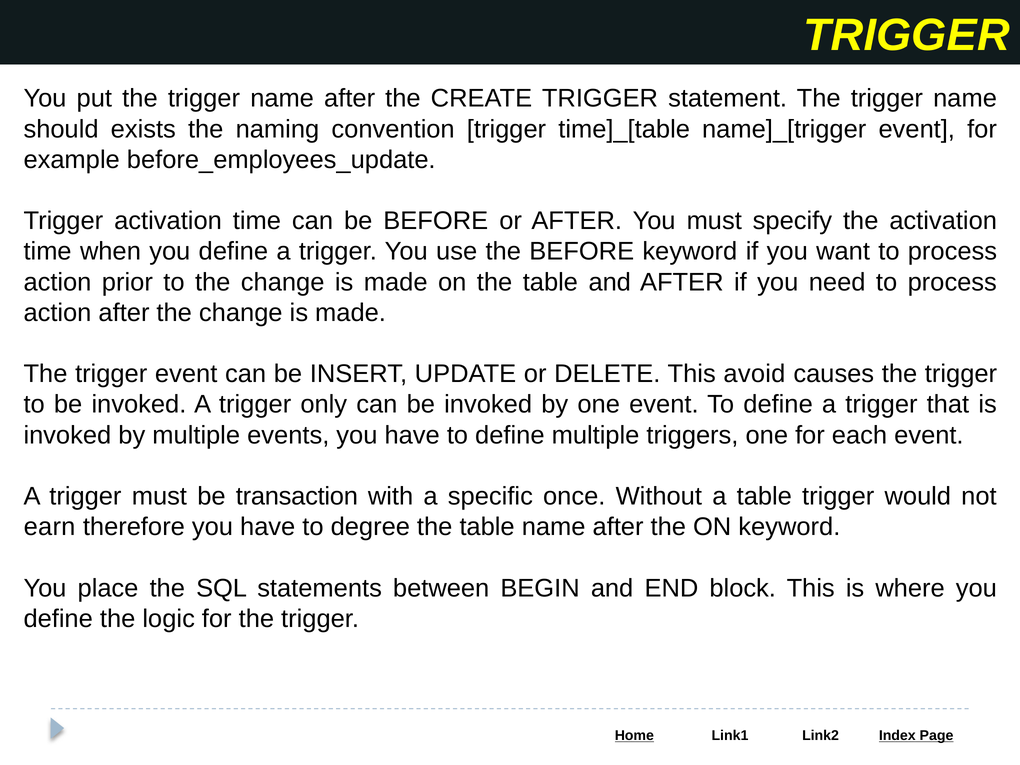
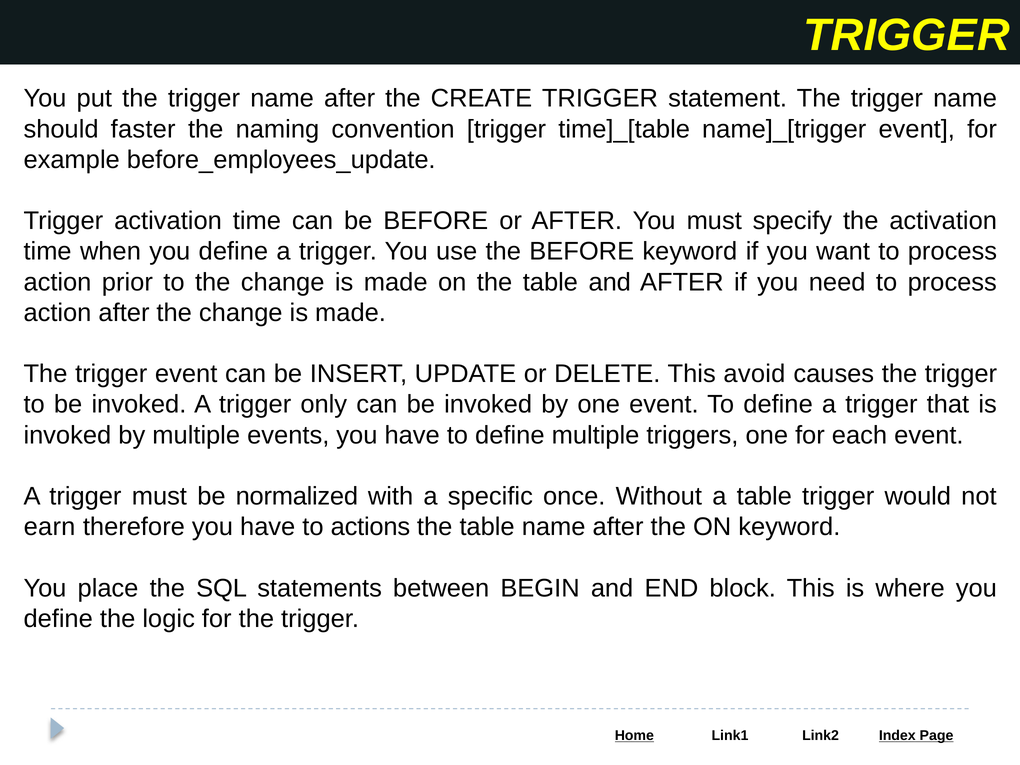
exists: exists -> faster
transaction: transaction -> normalized
degree: degree -> actions
